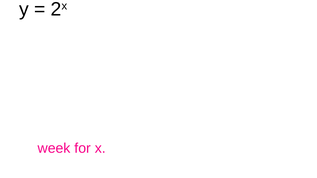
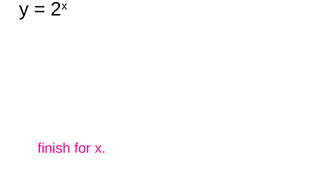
week: week -> finish
